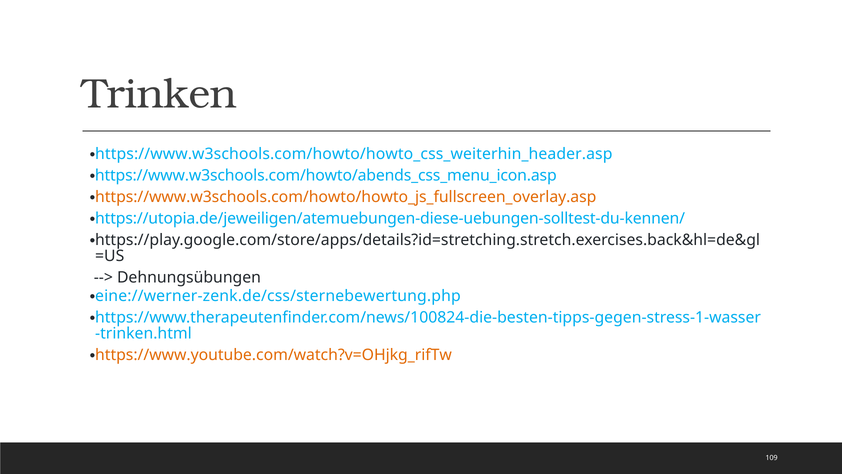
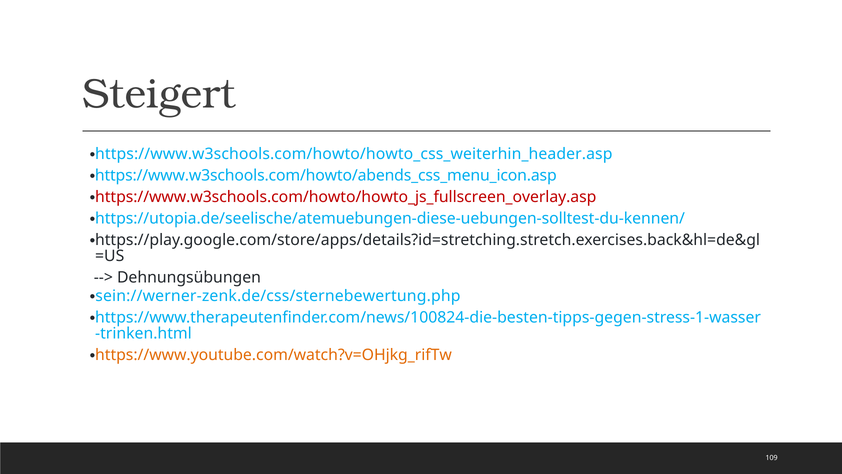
Trinken: Trinken -> Steigert
https://www.w3schools.com/howto/howto_js_fullscreen_overlay.asp colour: orange -> red
https://utopia.de/jeweiligen/atemuebungen-diese-uebungen-solltest-du-kennen/: https://utopia.de/jeweiligen/atemuebungen-diese-uebungen-solltest-du-kennen/ -> https://utopia.de/seelische/atemuebungen-diese-uebungen-solltest-du-kennen/
eine://werner-zenk.de/css/sternebewertung.php: eine://werner-zenk.de/css/sternebewertung.php -> sein://werner-zenk.de/css/sternebewertung.php
